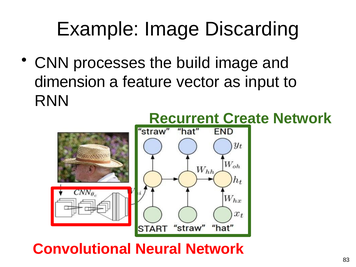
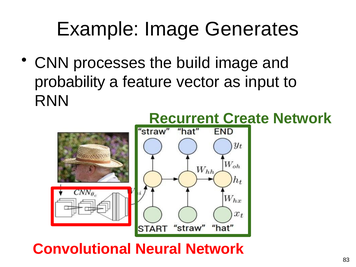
Discarding: Discarding -> Generates
dimension: dimension -> probability
